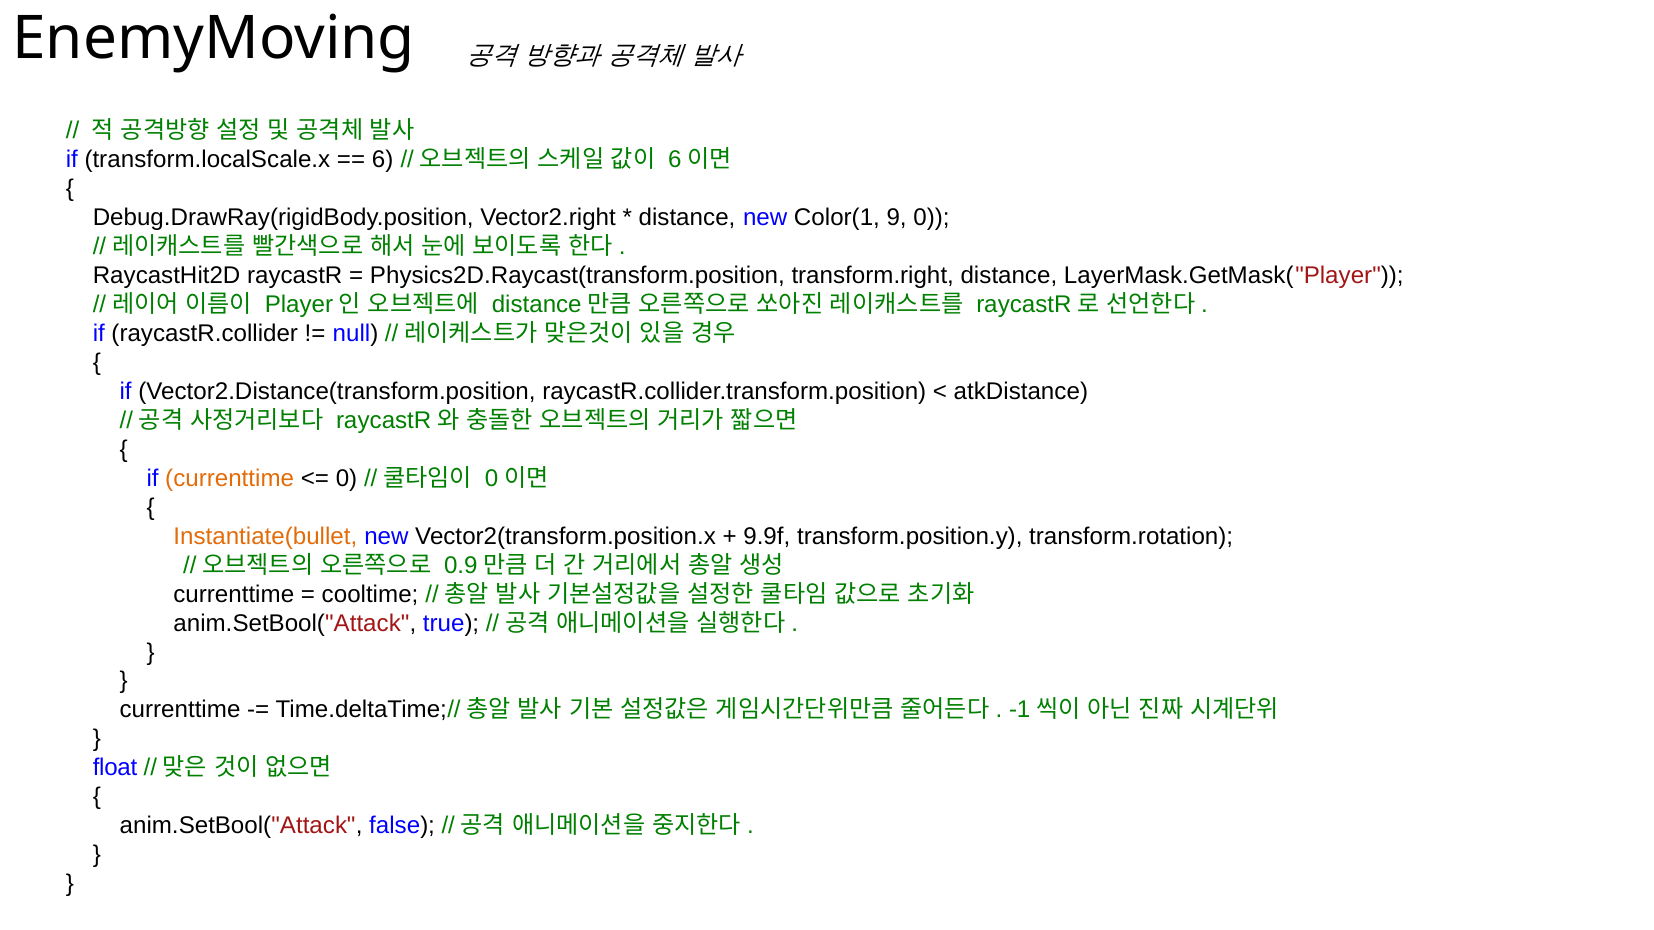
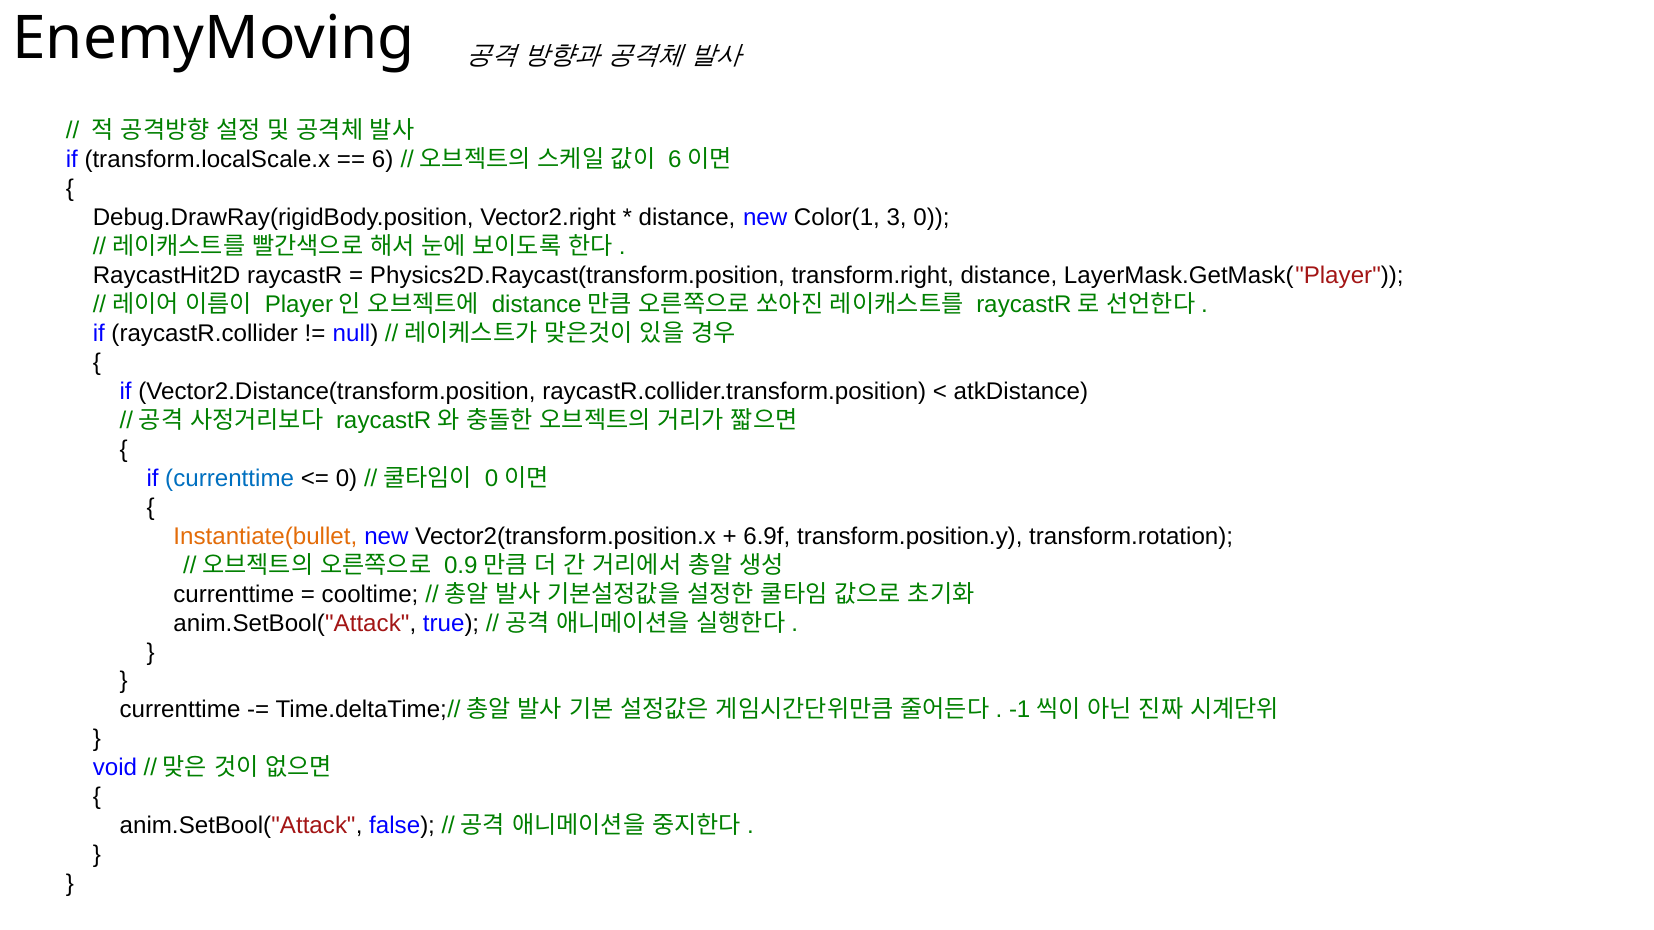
9: 9 -> 3
currenttime at (230, 479) colour: orange -> blue
9.9f: 9.9f -> 6.9f
float: float -> void
